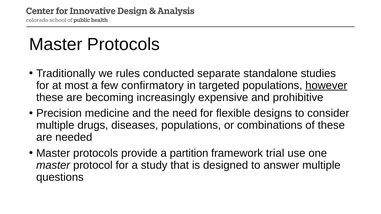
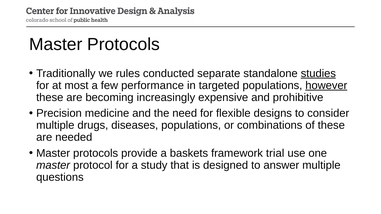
studies underline: none -> present
confirmatory: confirmatory -> performance
partition: partition -> baskets
